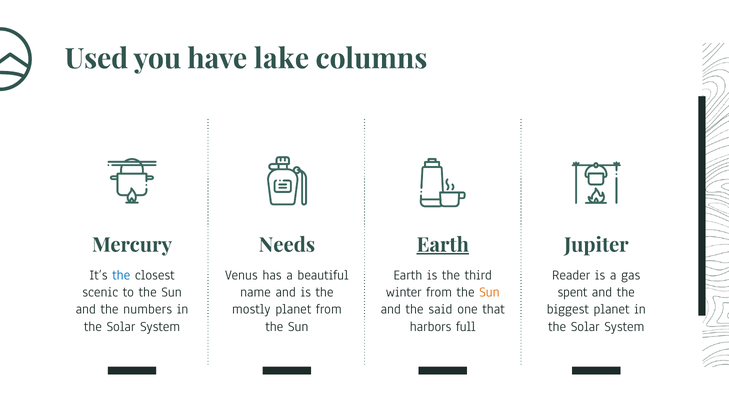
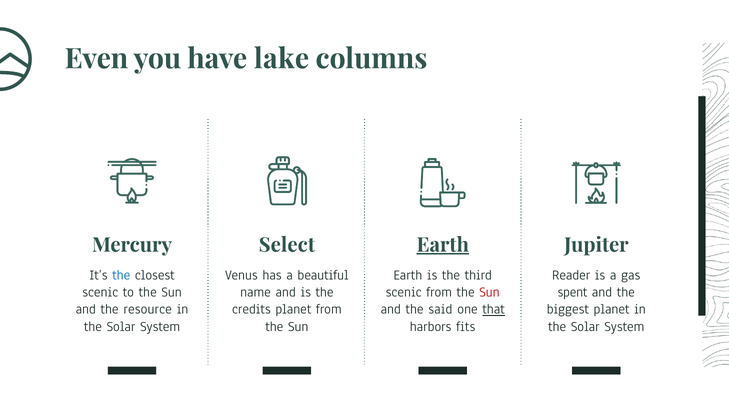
Used: Used -> Even
Needs: Needs -> Select
winter at (404, 292): winter -> scenic
Sun at (489, 292) colour: orange -> red
numbers: numbers -> resource
mostly: mostly -> credits
that underline: none -> present
full: full -> fits
